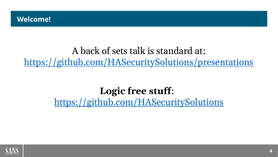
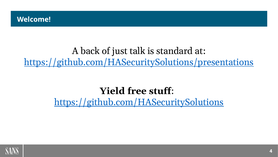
sets: sets -> just
Logic: Logic -> Yield
